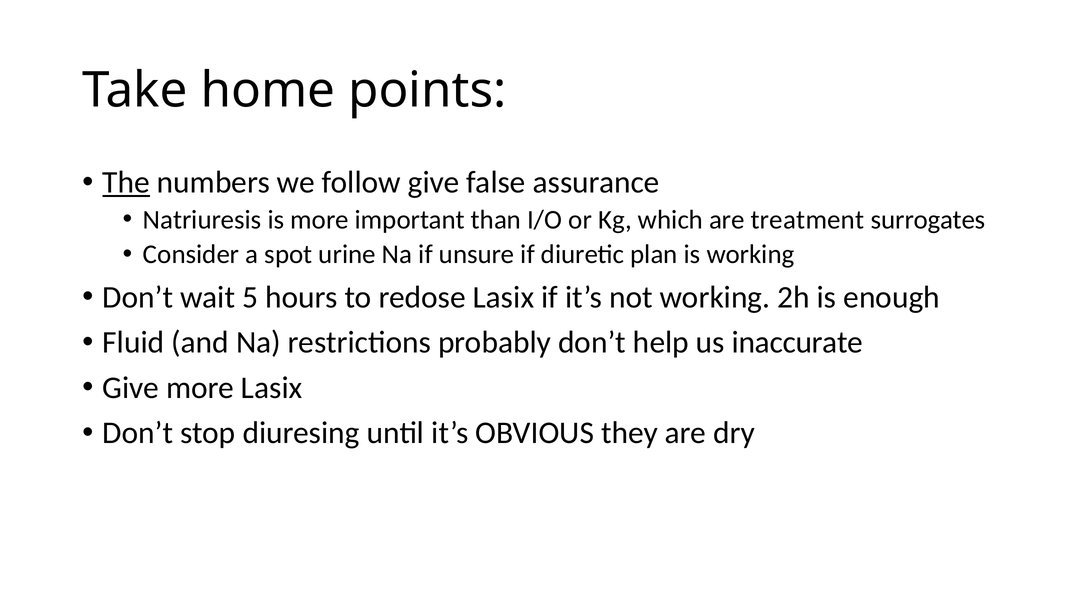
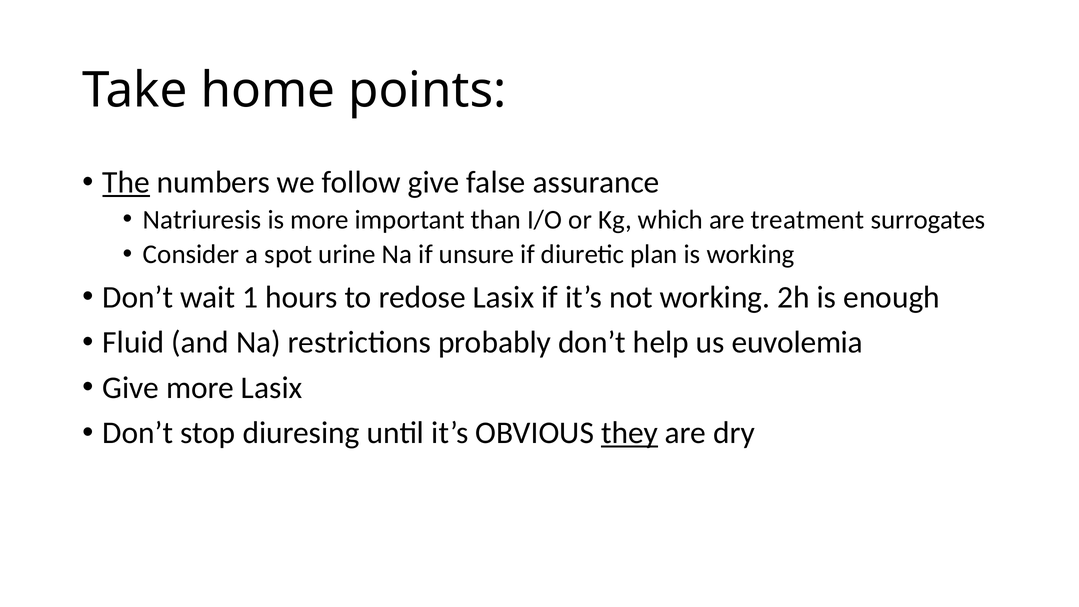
5: 5 -> 1
inaccurate: inaccurate -> euvolemia
they underline: none -> present
